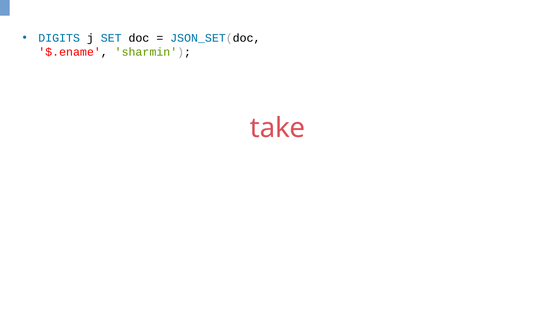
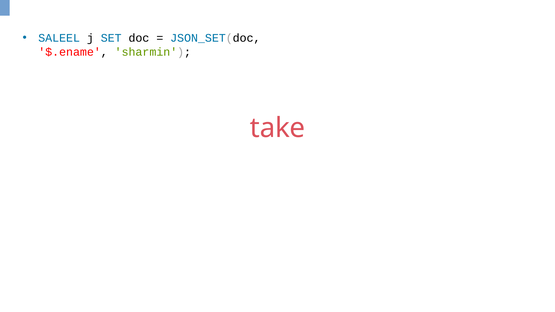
DIGITS: DIGITS -> SALEEL
